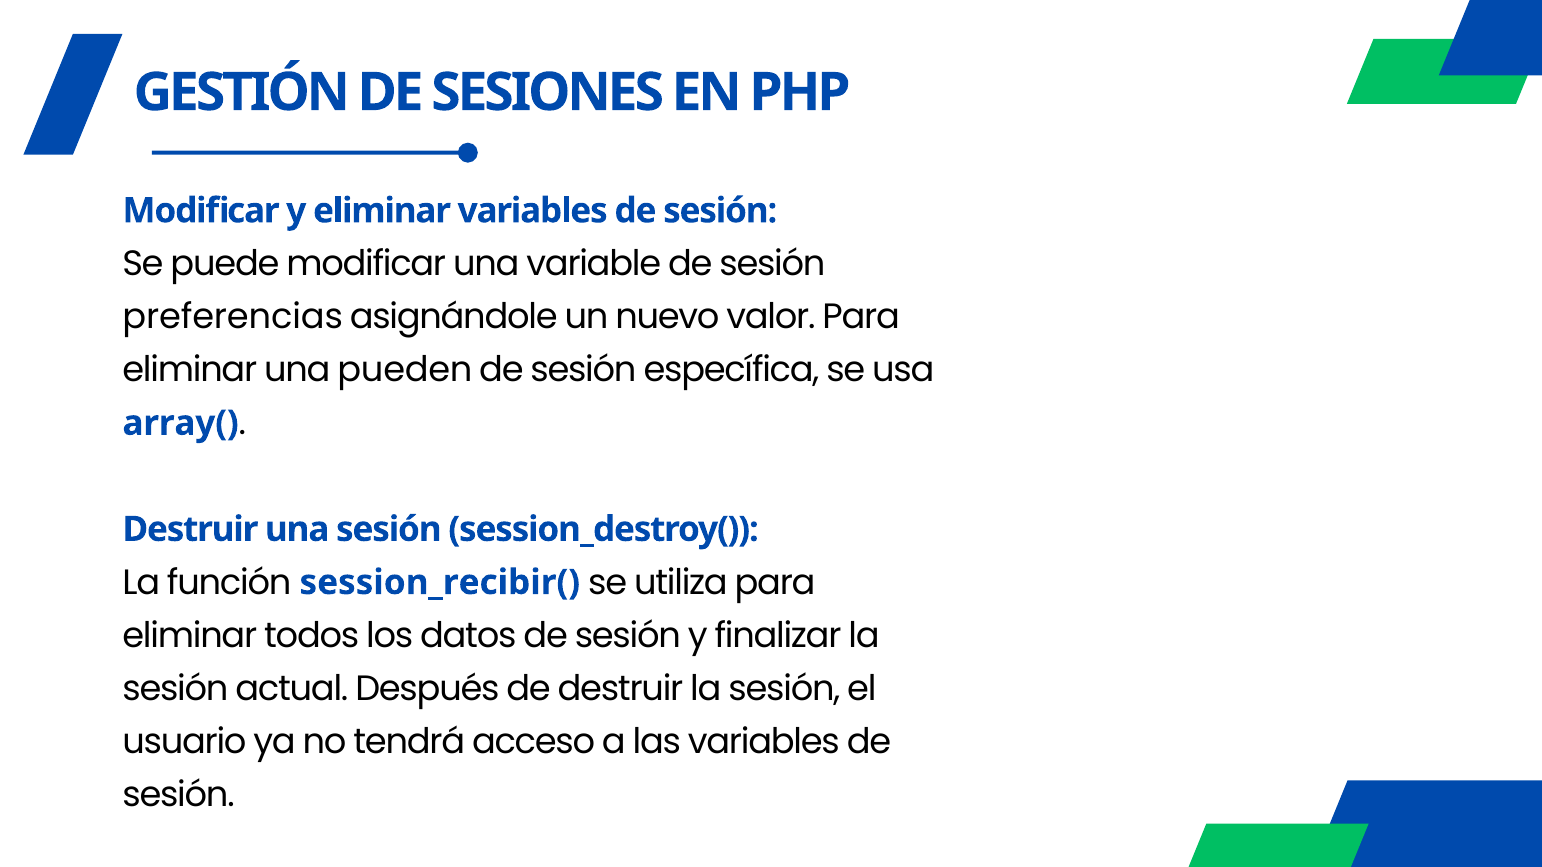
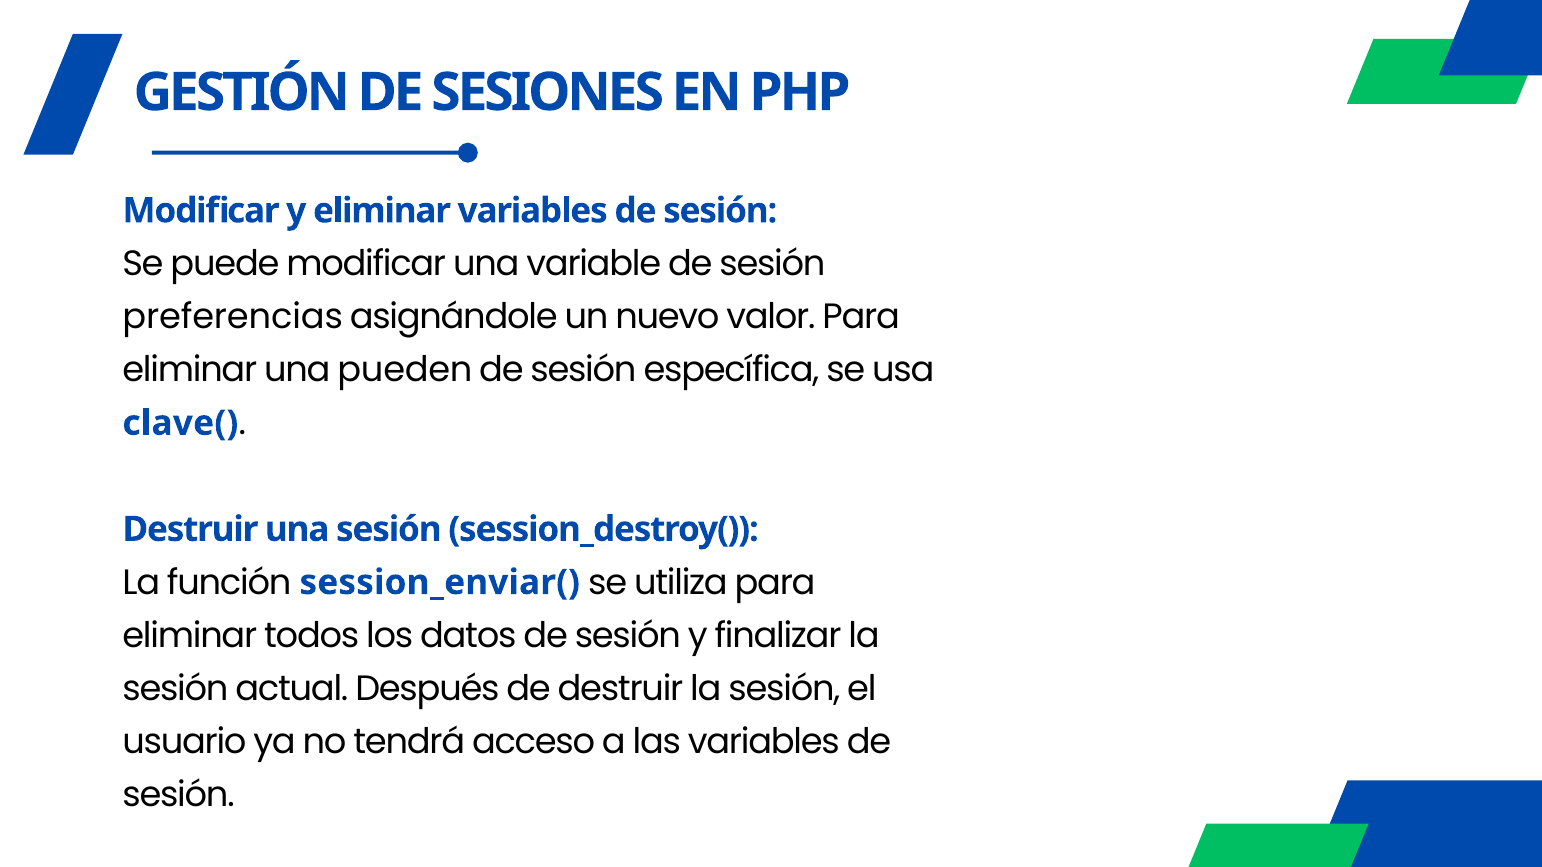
array(: array( -> clave(
session_recibir(: session_recibir( -> session_enviar(
